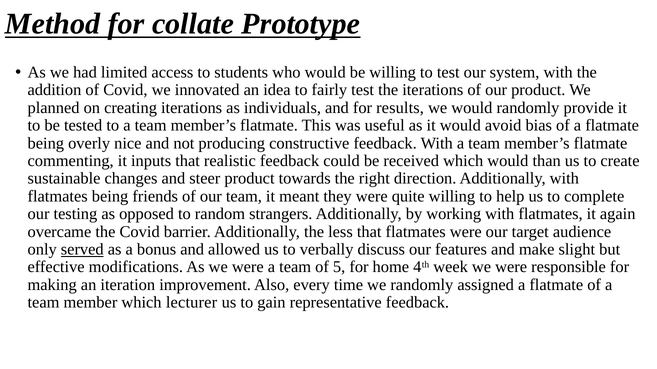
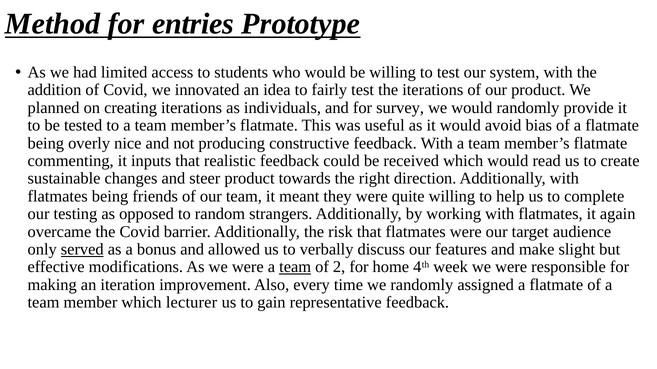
collate: collate -> entries
results: results -> survey
than: than -> read
less: less -> risk
team at (295, 267) underline: none -> present
5: 5 -> 2
